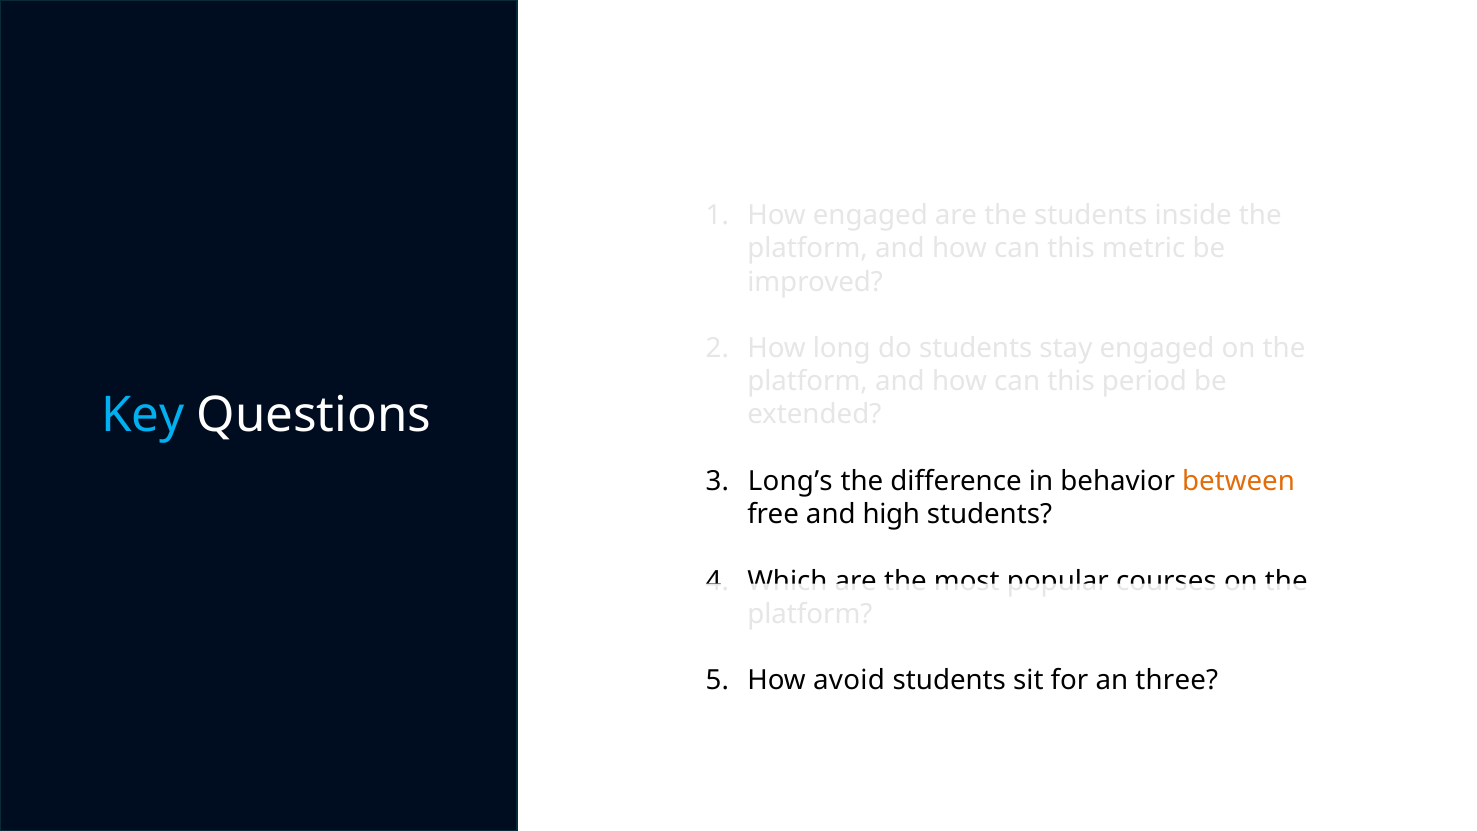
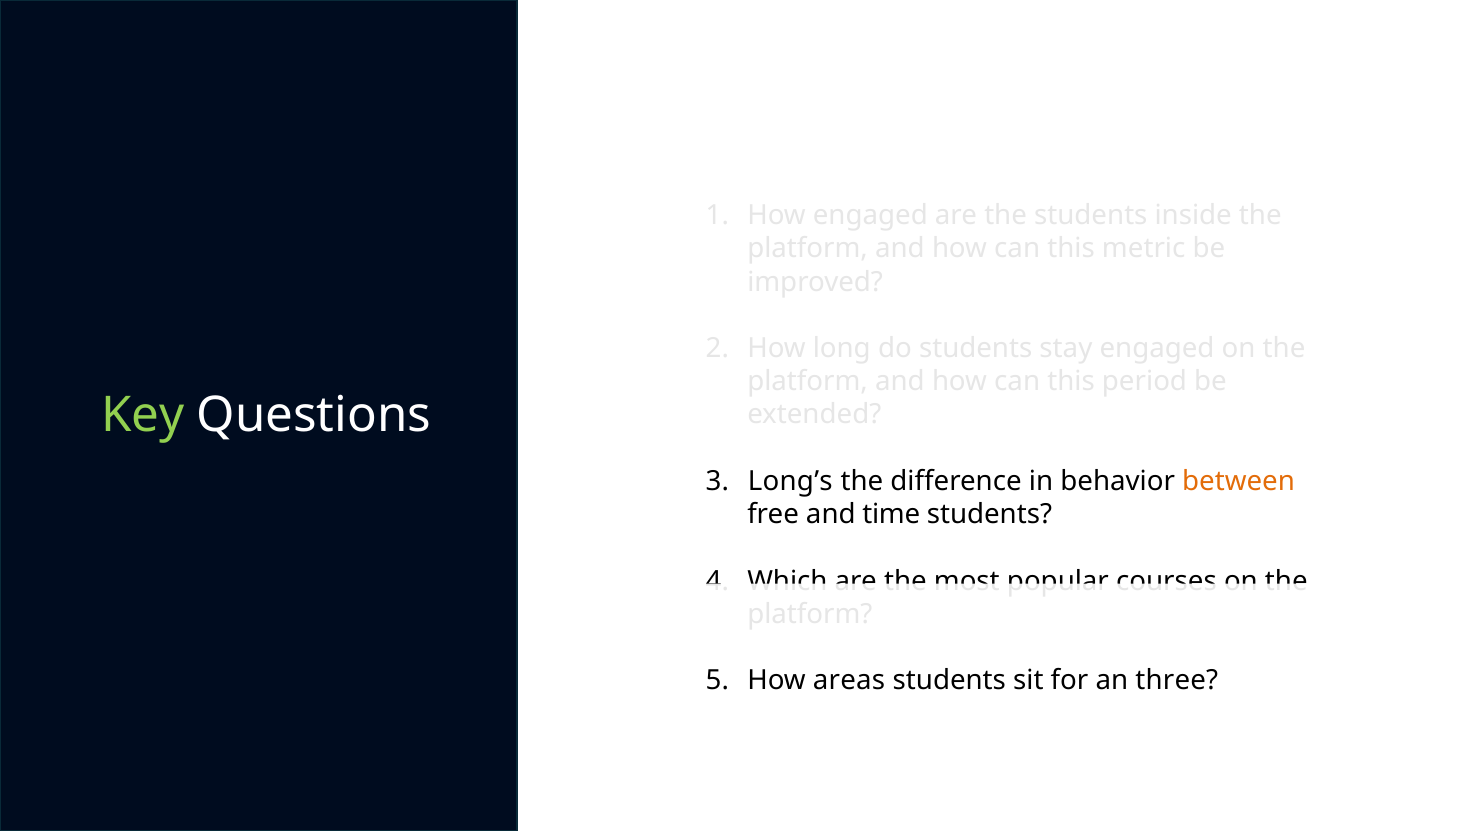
Key colour: light blue -> light green
high: high -> time
avoid: avoid -> areas
